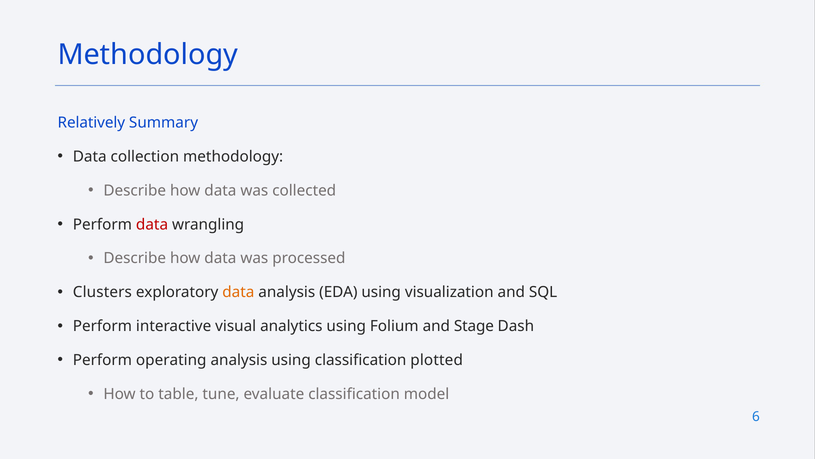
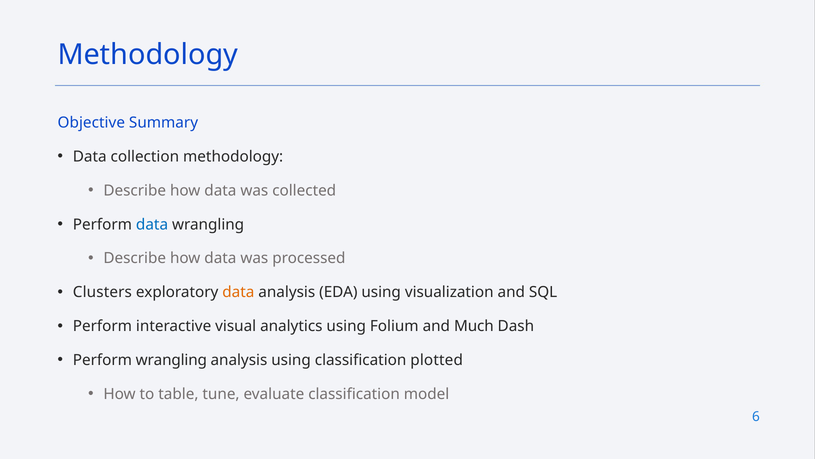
Relatively: Relatively -> Objective
data at (152, 224) colour: red -> blue
Stage: Stage -> Much
Perform operating: operating -> wrangling
